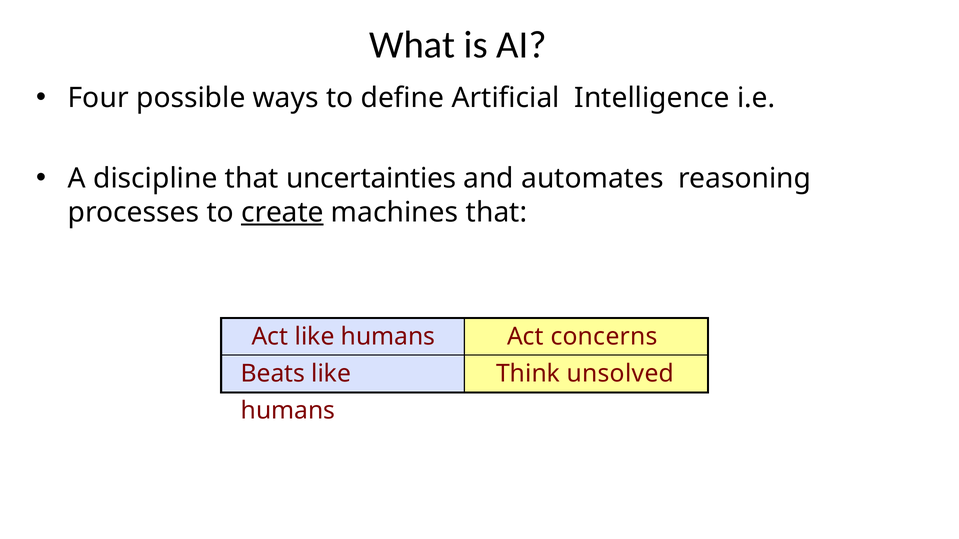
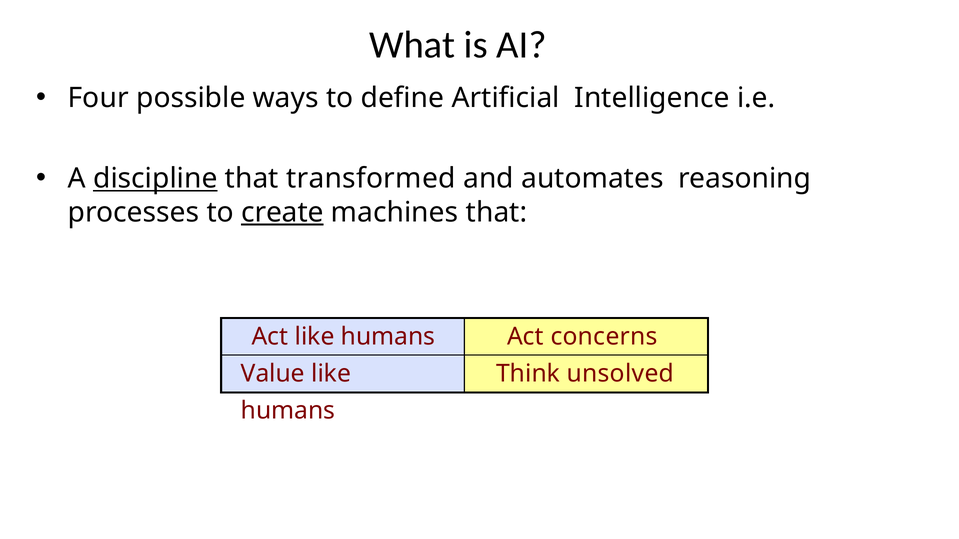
discipline underline: none -> present
uncertainties: uncertainties -> transformed
Beats: Beats -> Value
